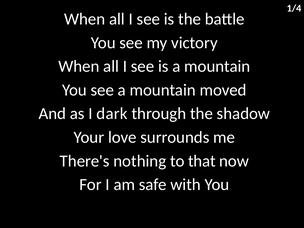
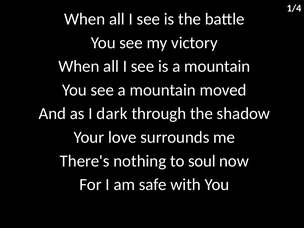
that: that -> soul
